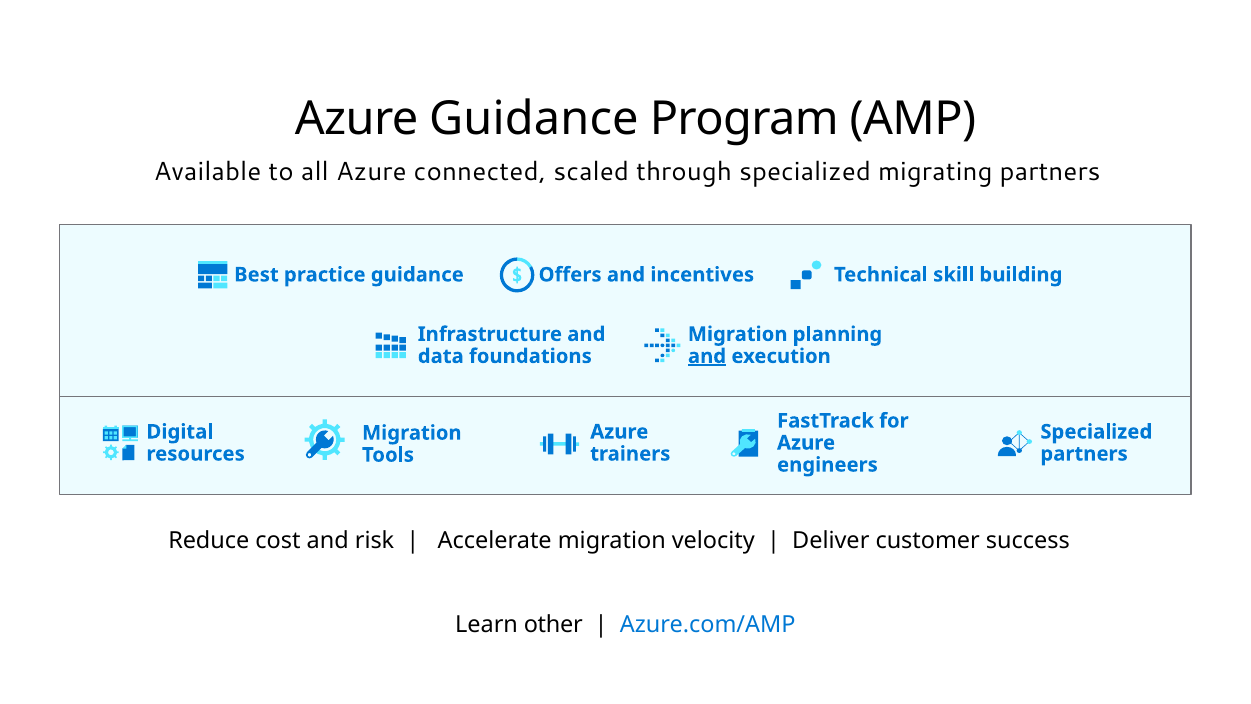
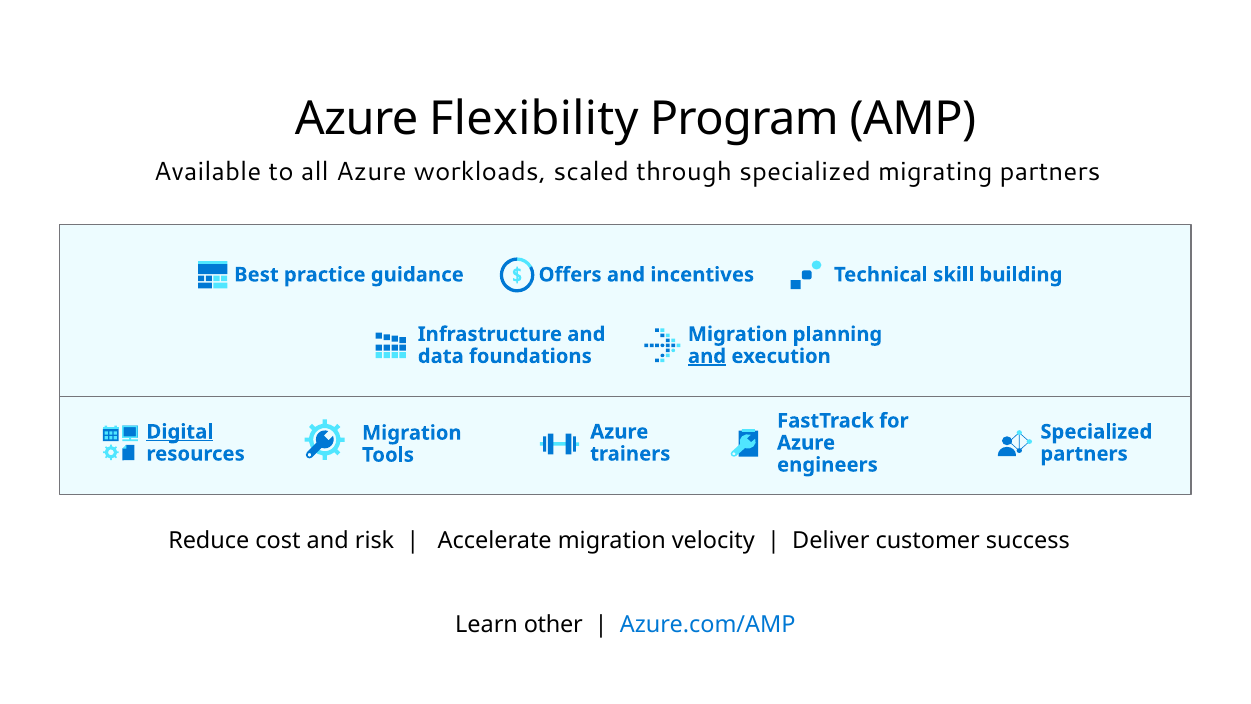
Azure Guidance: Guidance -> Flexibility
connected: connected -> workloads
Digital underline: none -> present
